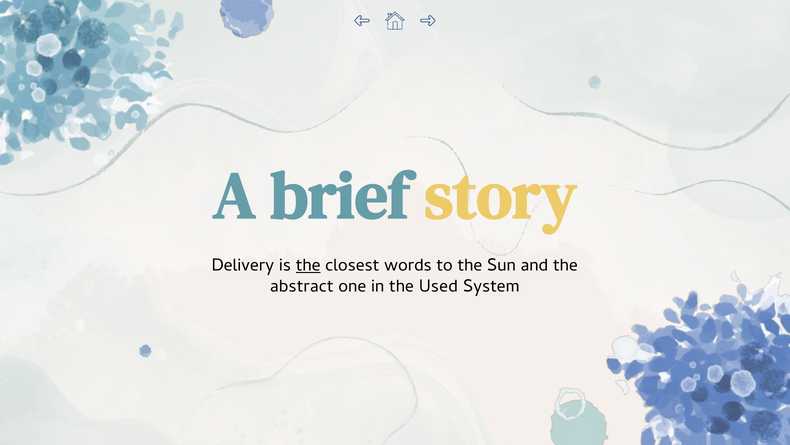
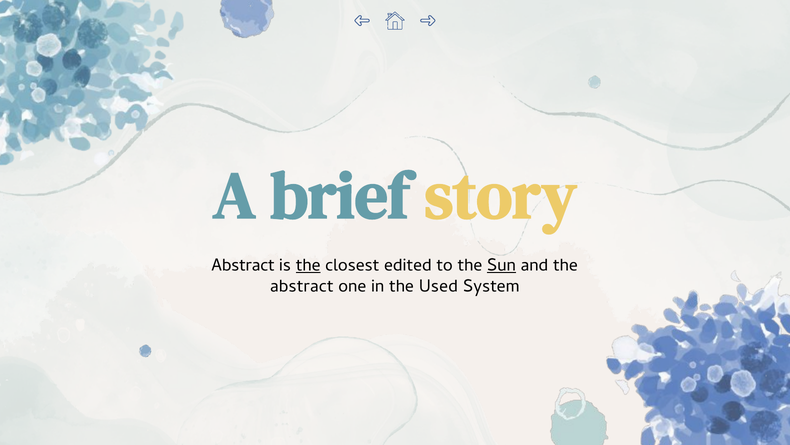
Delivery at (243, 265): Delivery -> Abstract
words: words -> edited
Sun underline: none -> present
